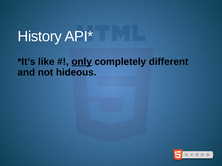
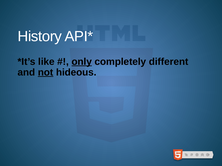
not underline: none -> present
